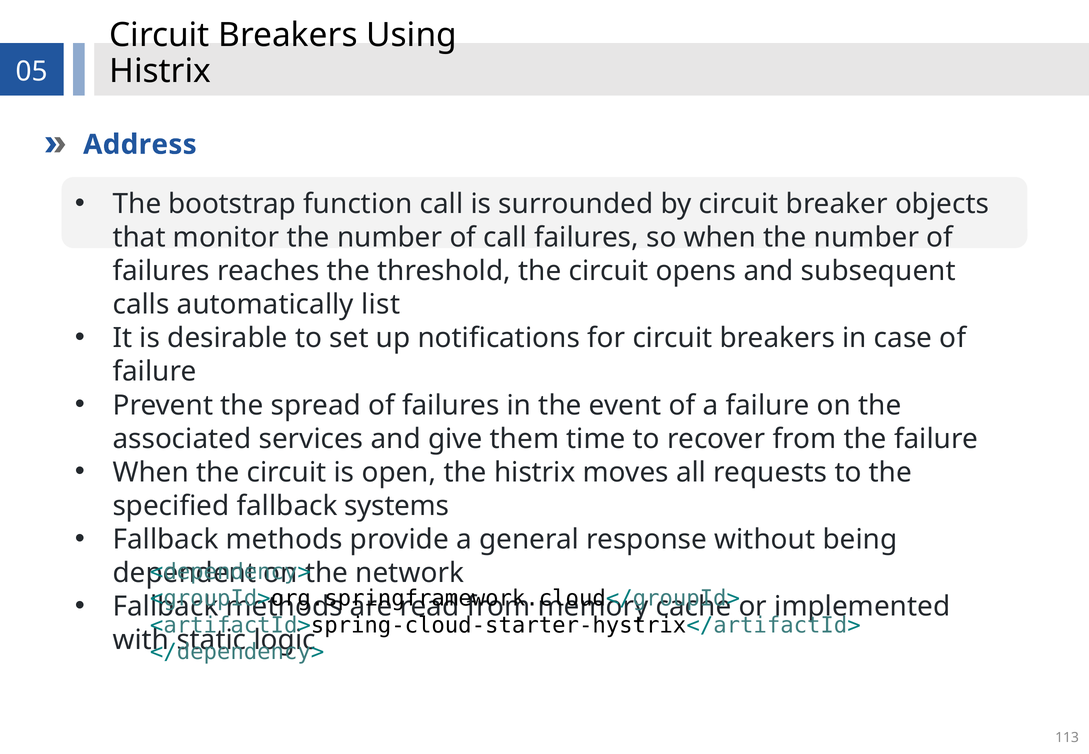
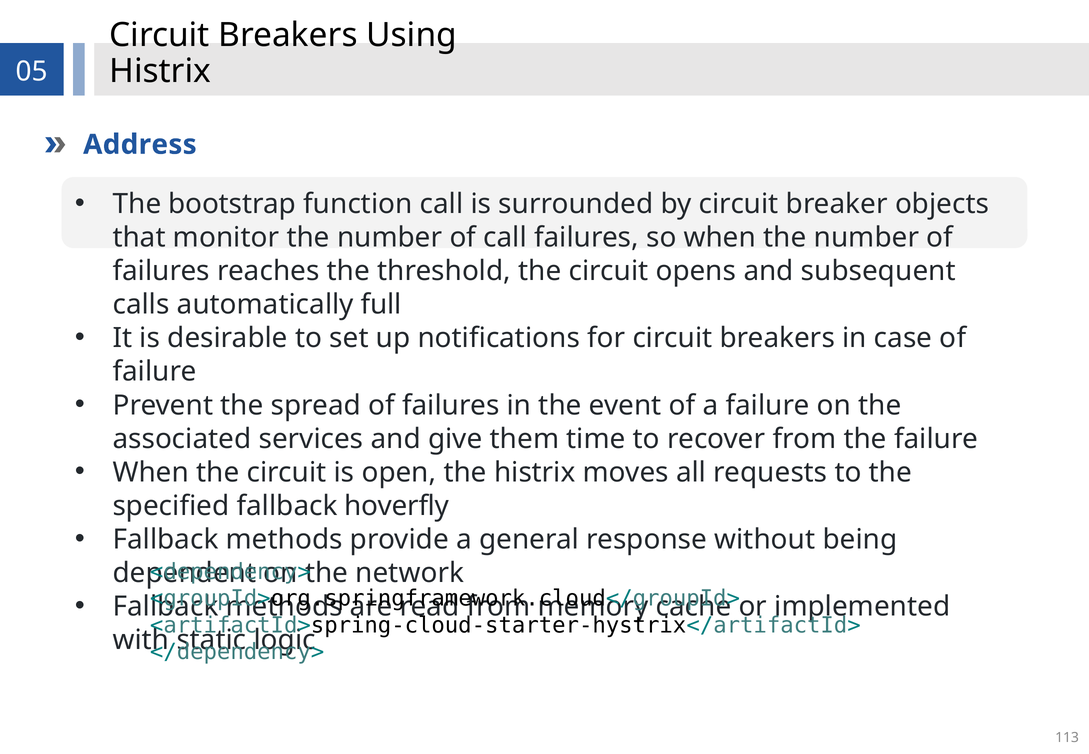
list: list -> full
systems: systems -> hoverfly
